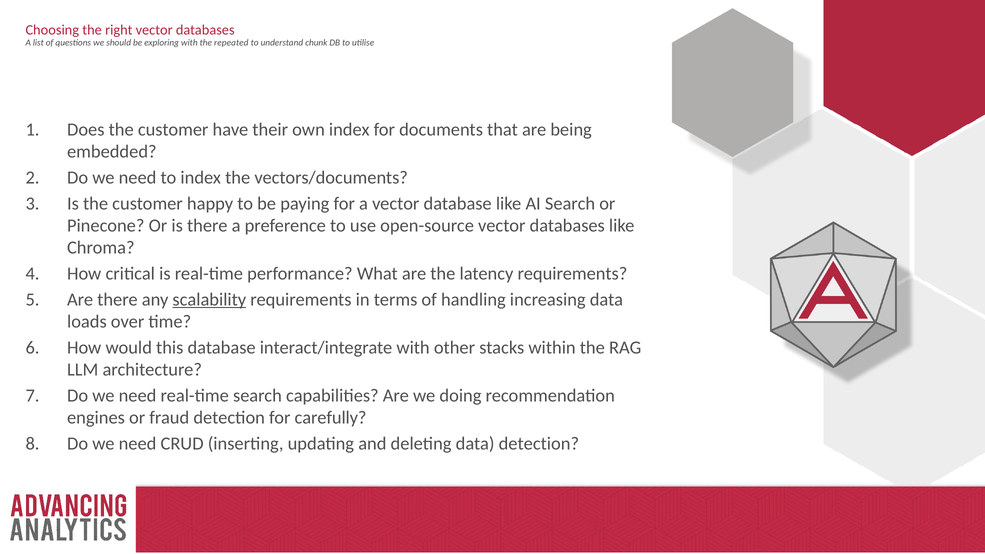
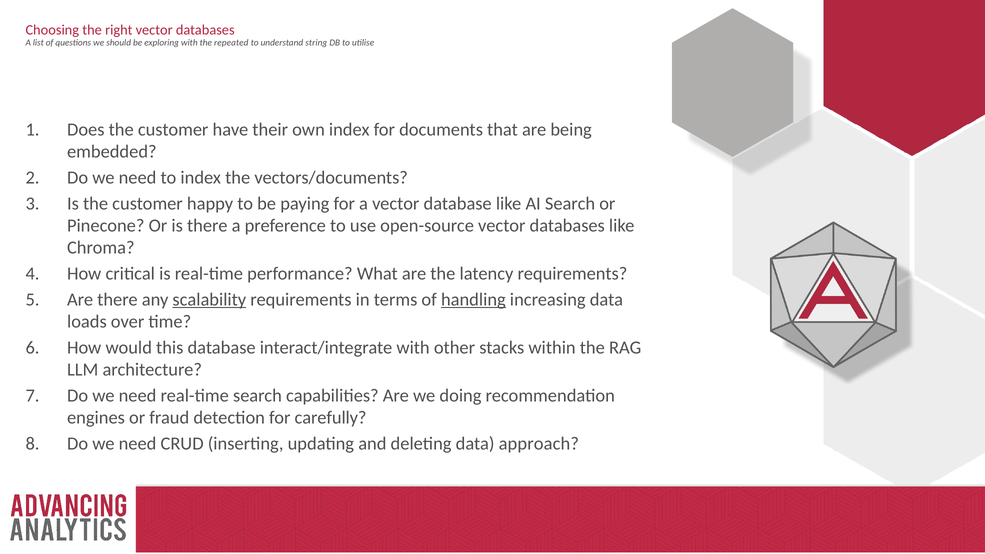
chunk: chunk -> string
handling underline: none -> present
data detection: detection -> approach
